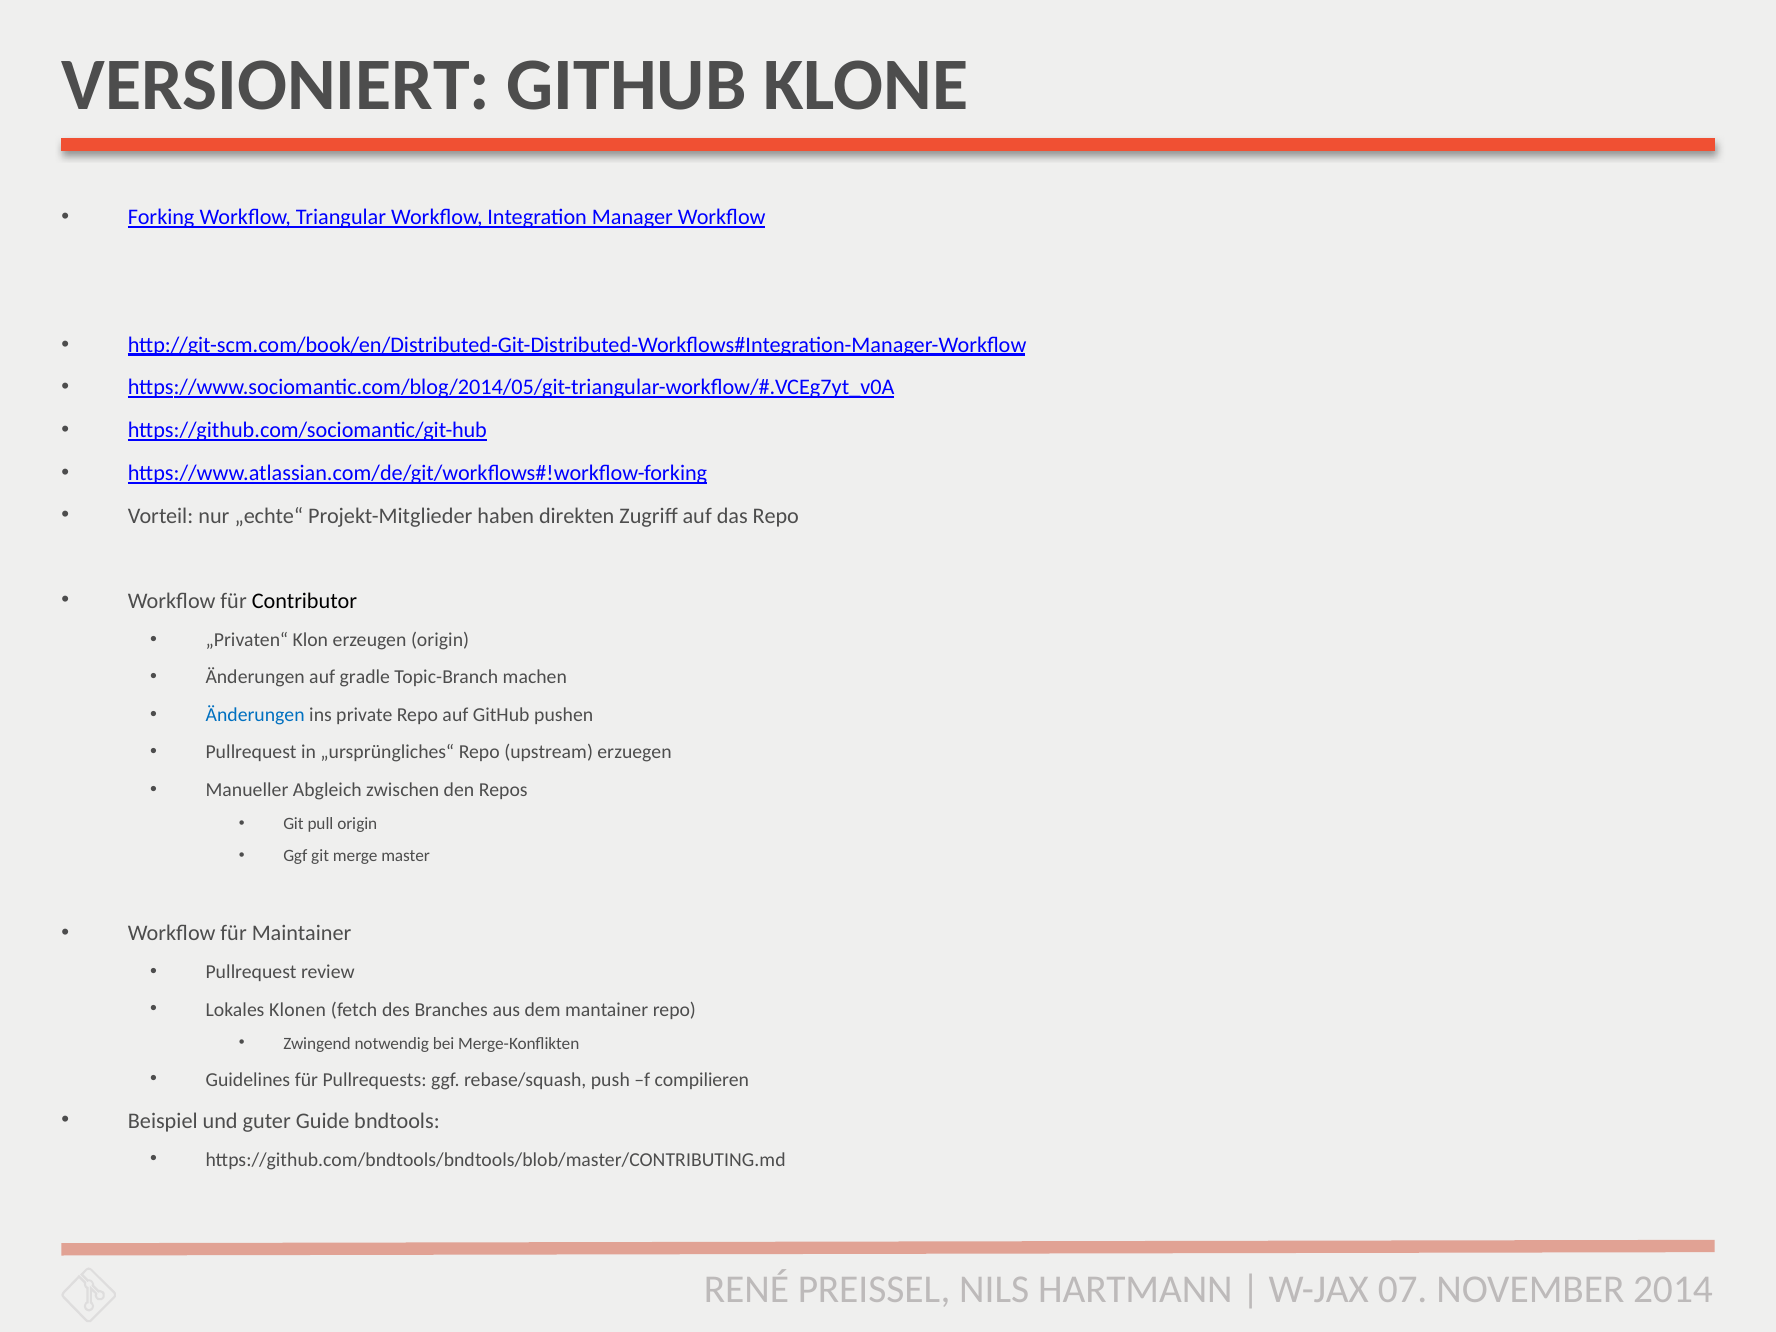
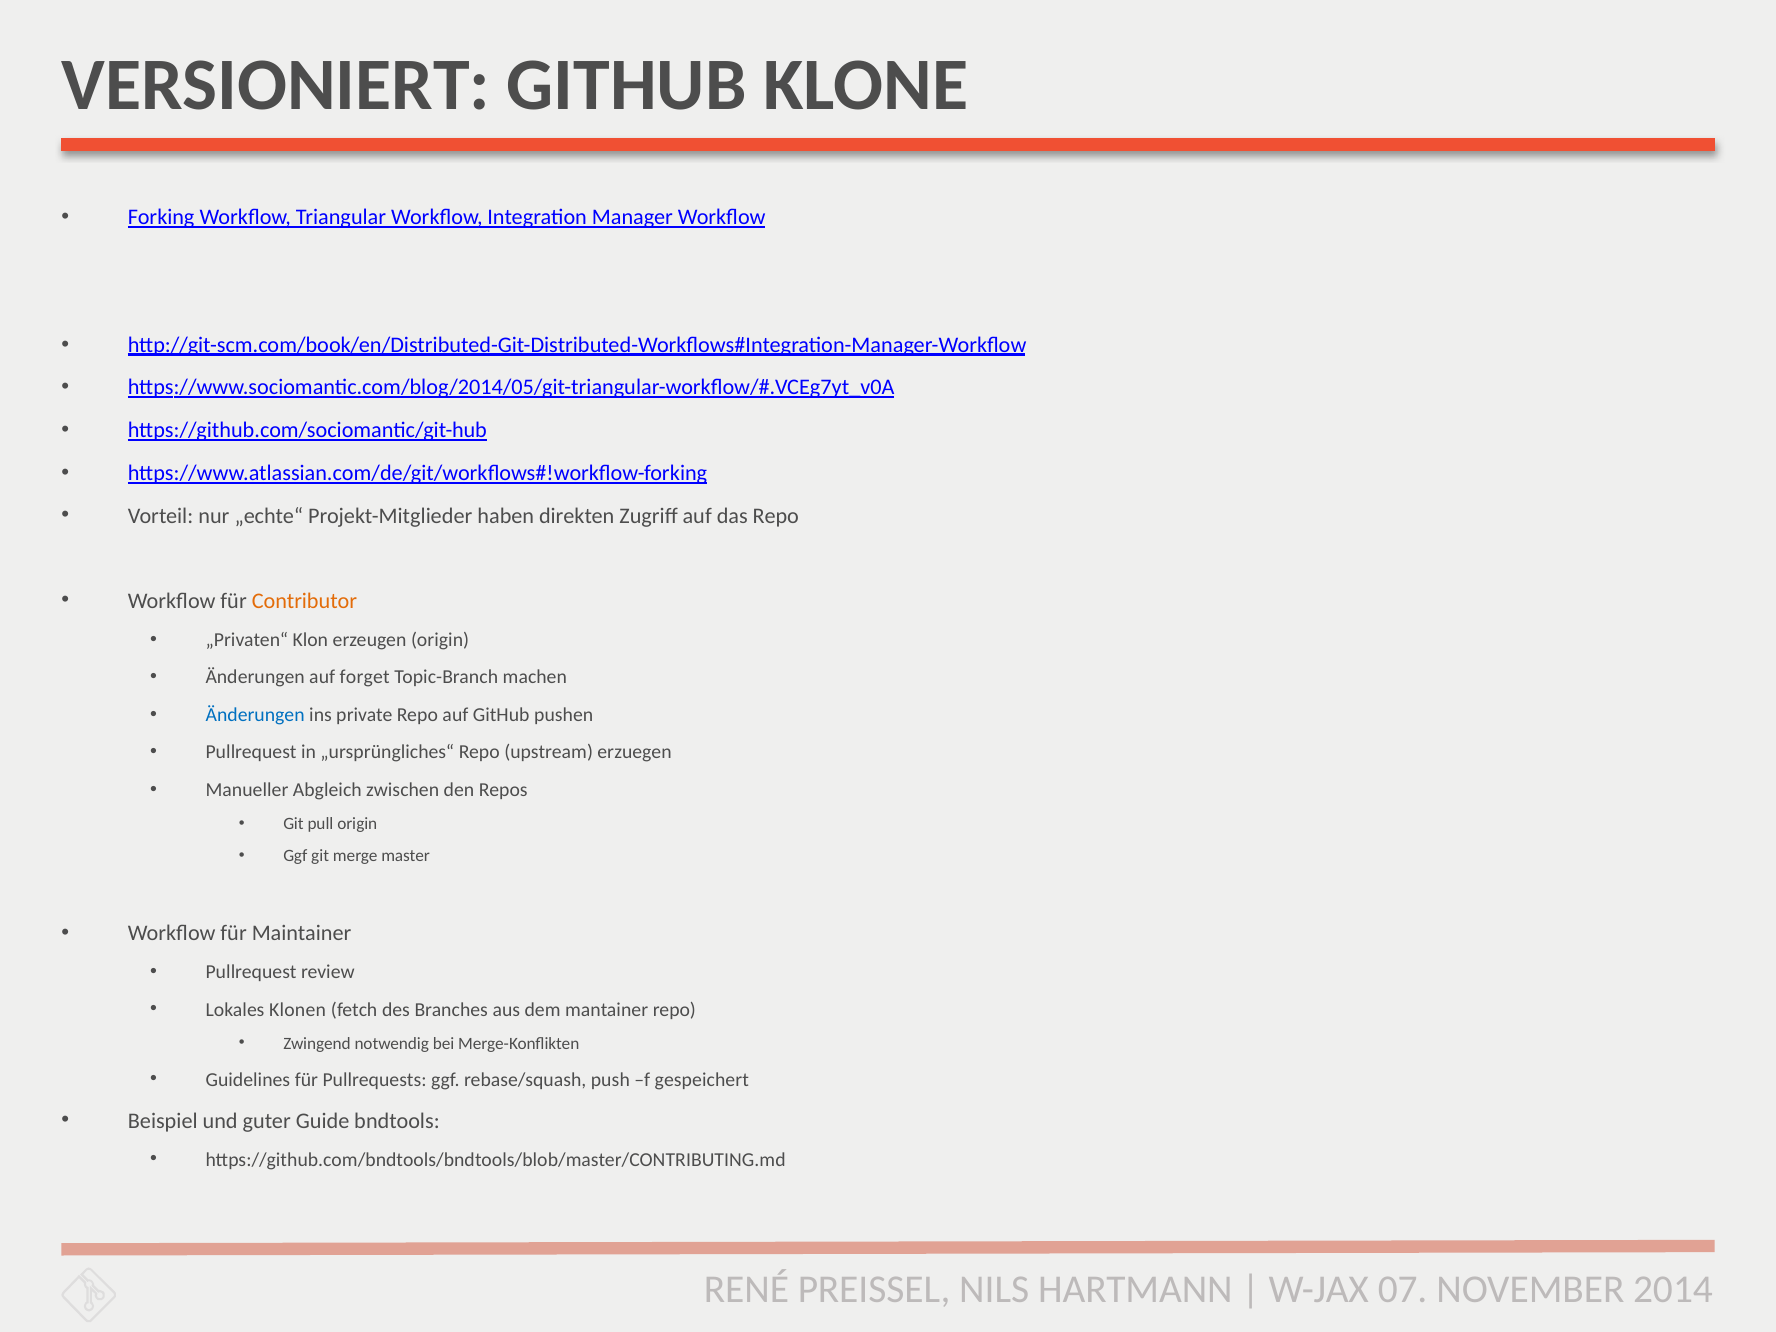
Contributor colour: black -> orange
gradle: gradle -> forget
compilieren: compilieren -> gespeichert
